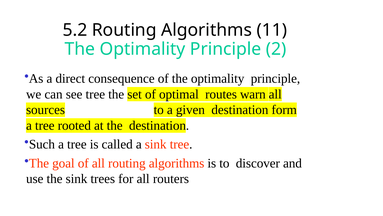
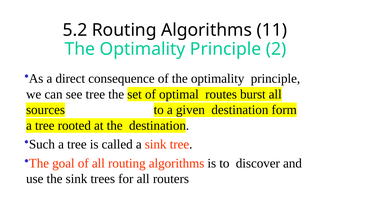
warn: warn -> burst
